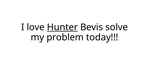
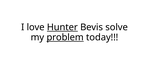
problem underline: none -> present
